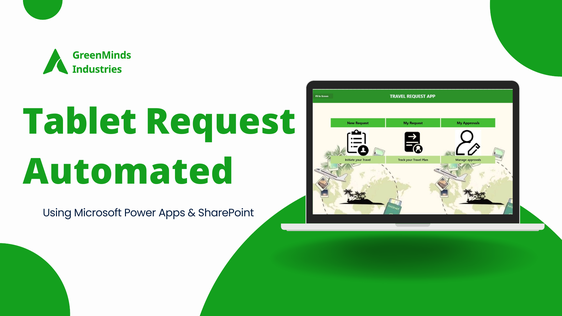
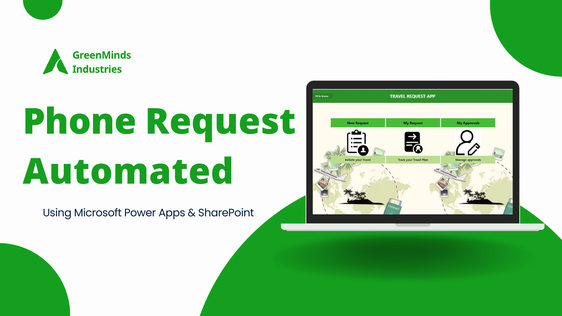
Tablet: Tablet -> Phone
